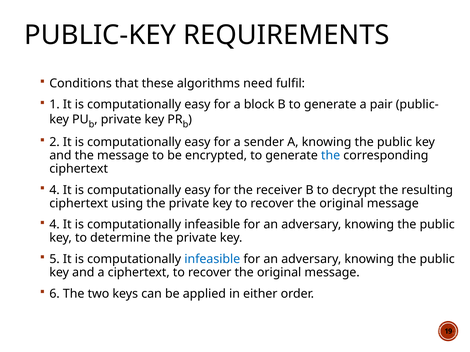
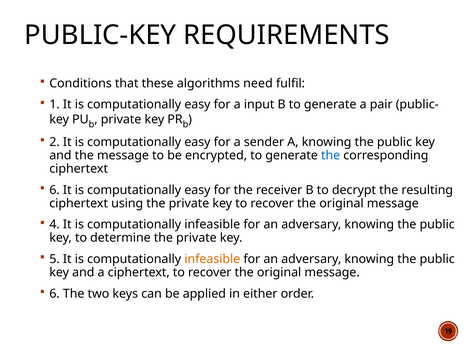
block: block -> input
4 at (55, 190): 4 -> 6
infeasible at (212, 259) colour: blue -> orange
